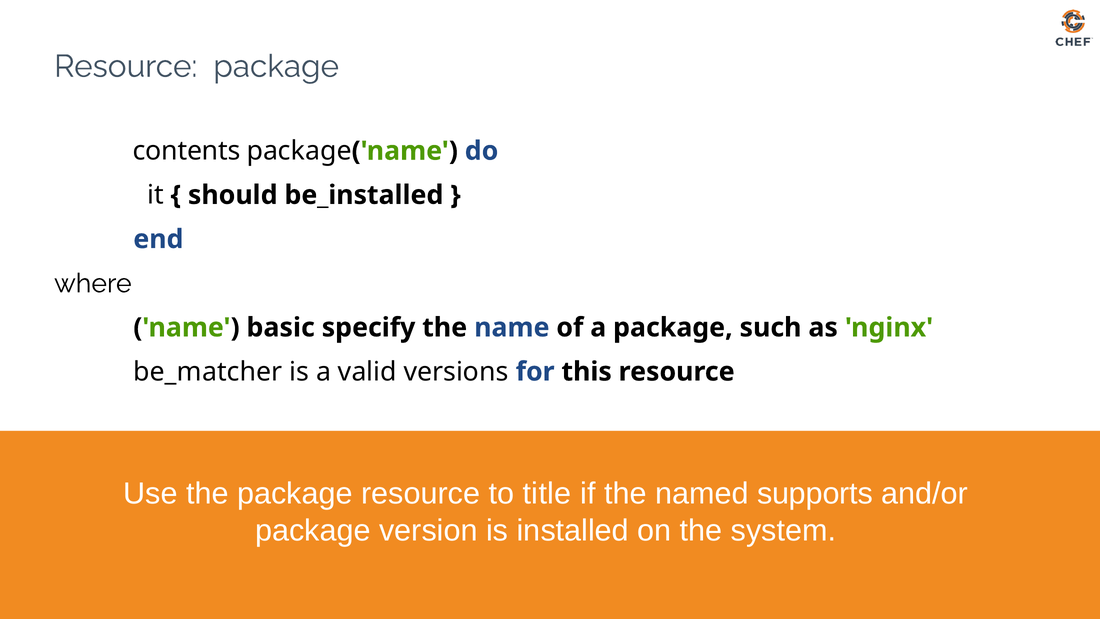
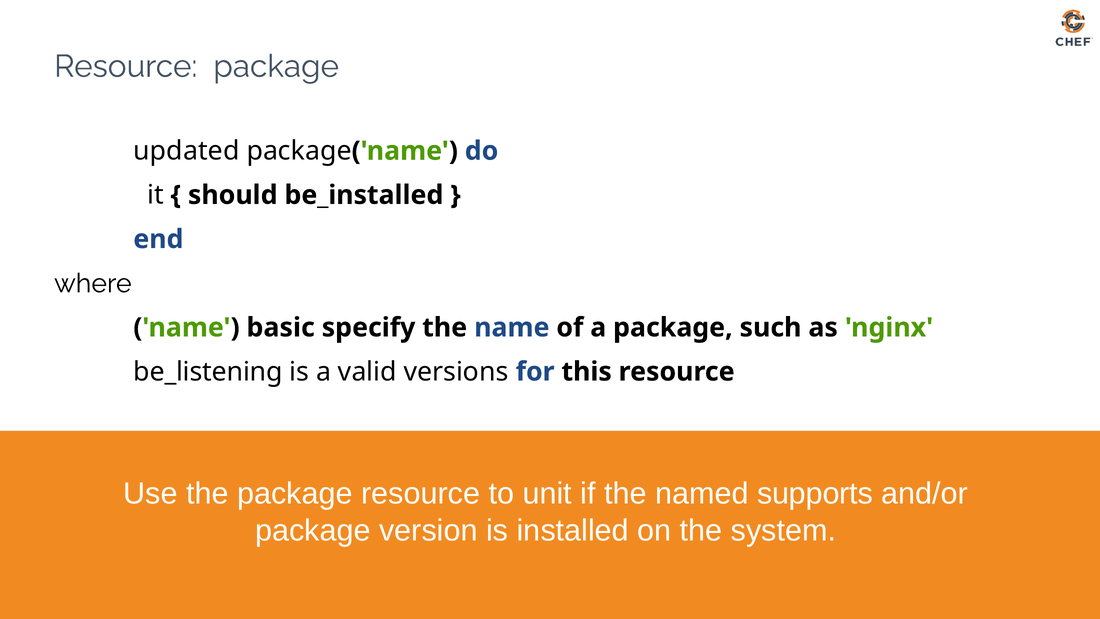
contents: contents -> updated
be_matcher: be_matcher -> be_listening
title: title -> unit
